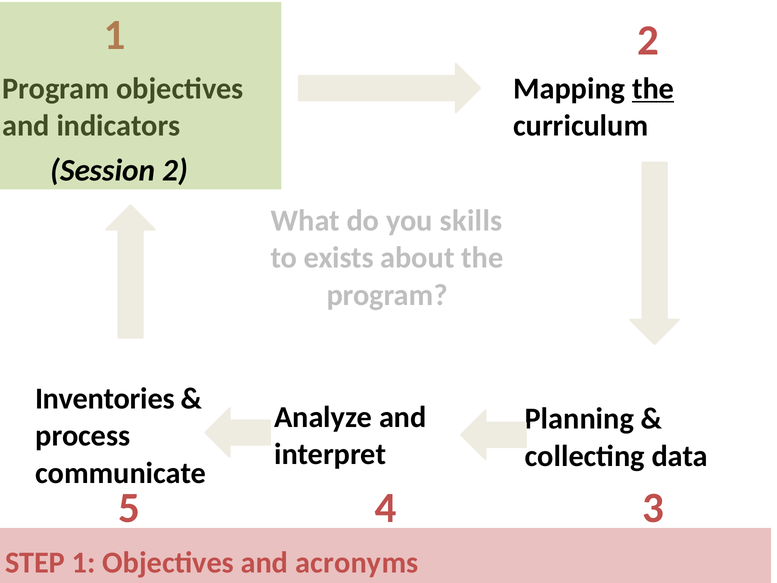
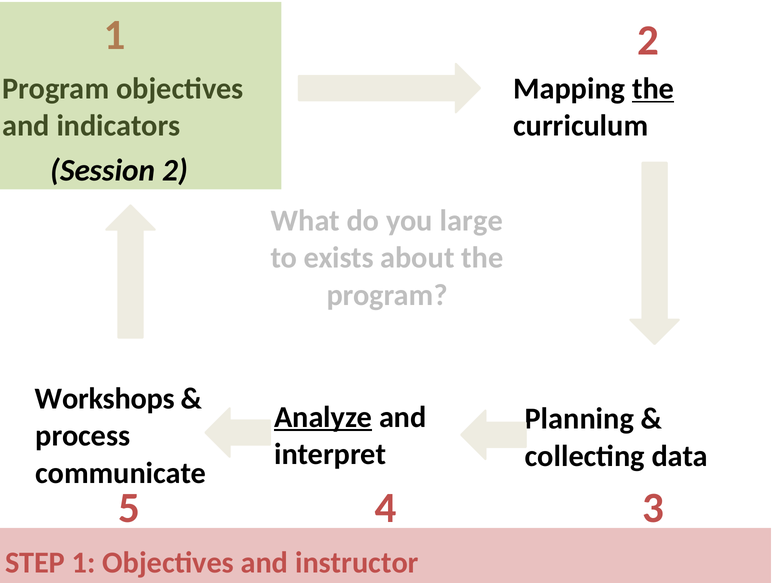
skills: skills -> large
Inventories: Inventories -> Workshops
Analyze underline: none -> present
acronyms: acronyms -> instructor
